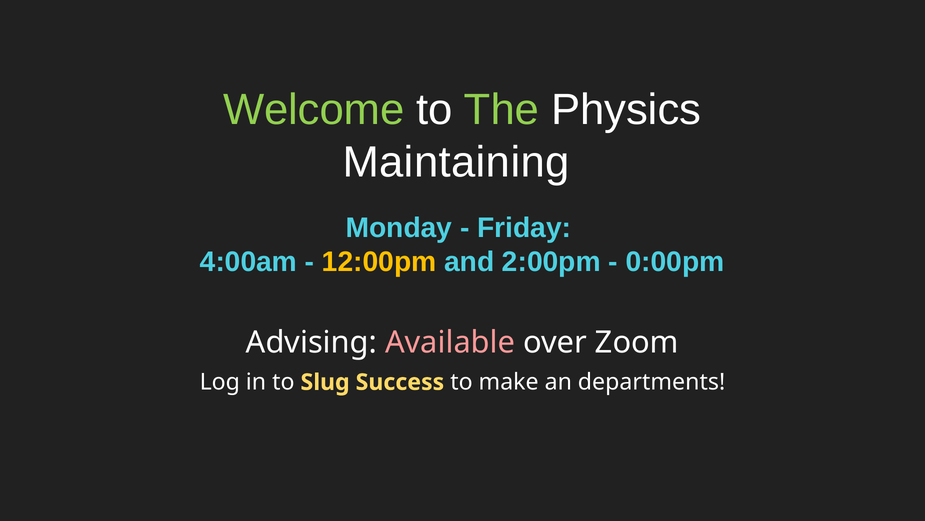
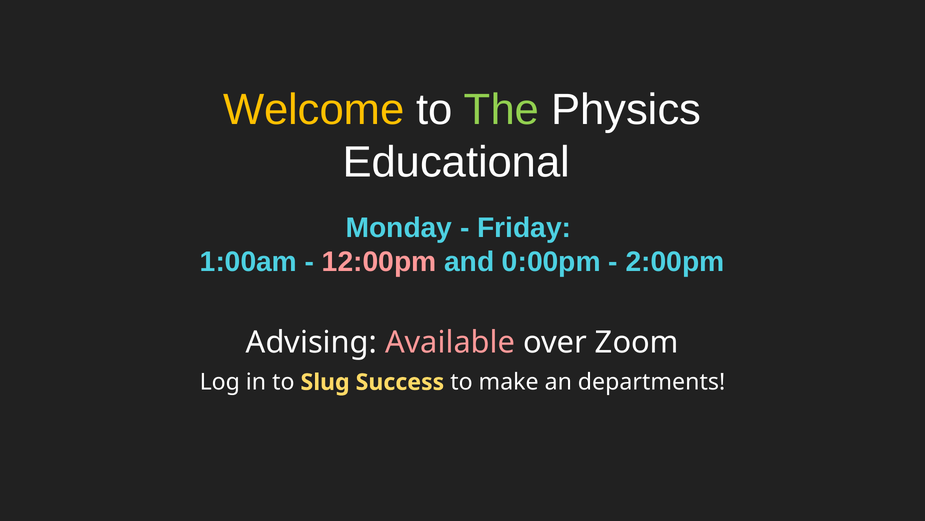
Welcome colour: light green -> yellow
Maintaining: Maintaining -> Educational
4:00am: 4:00am -> 1:00am
12:00pm colour: yellow -> pink
2:00pm: 2:00pm -> 0:00pm
0:00pm: 0:00pm -> 2:00pm
